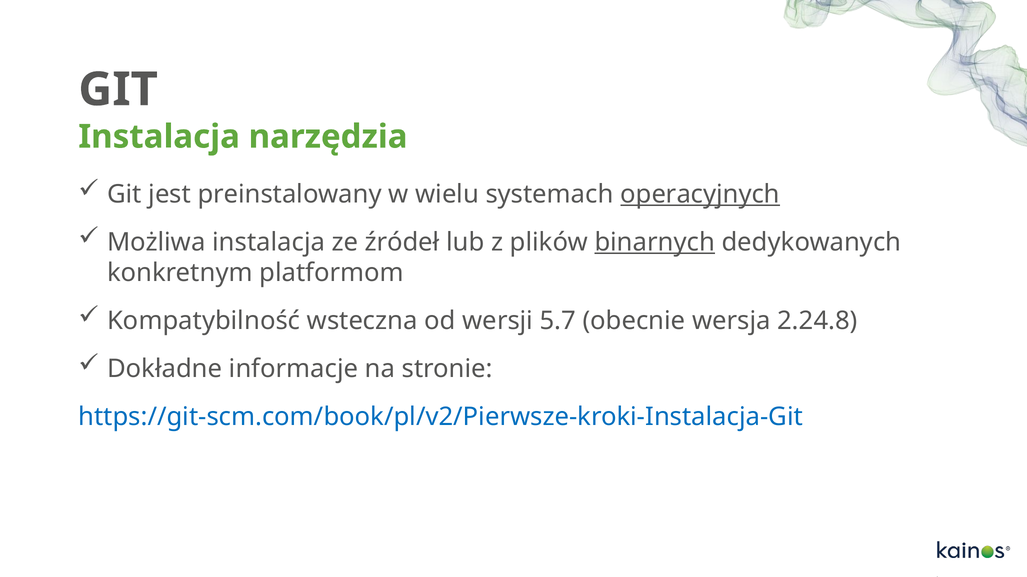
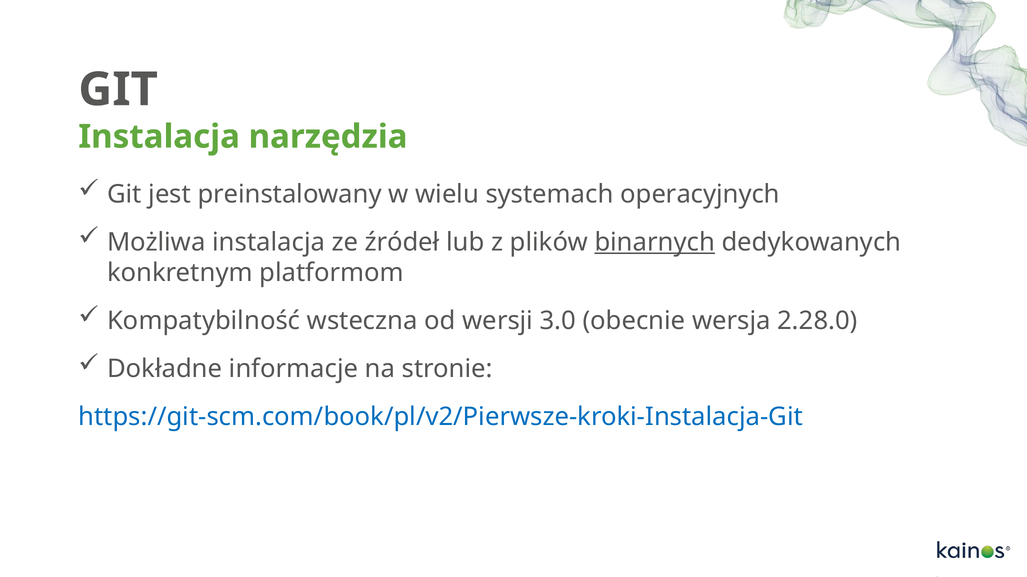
operacyjnych underline: present -> none
5.7: 5.7 -> 3.0
2.24.8: 2.24.8 -> 2.28.0
